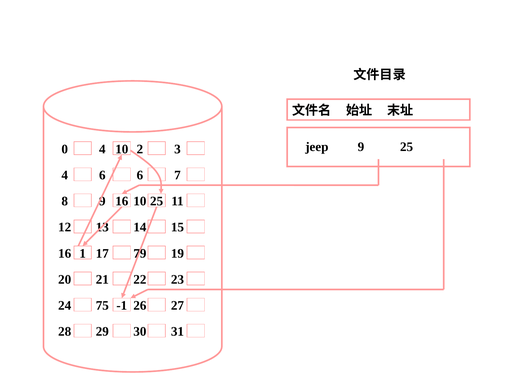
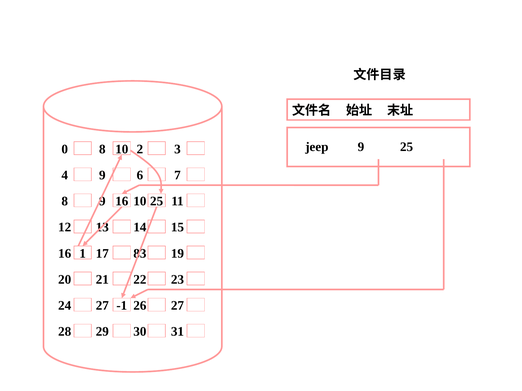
0 4: 4 -> 8
4 6: 6 -> 9
79: 79 -> 83
24 75: 75 -> 27
